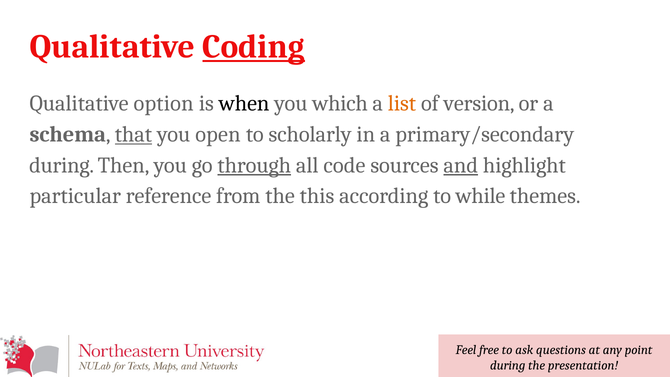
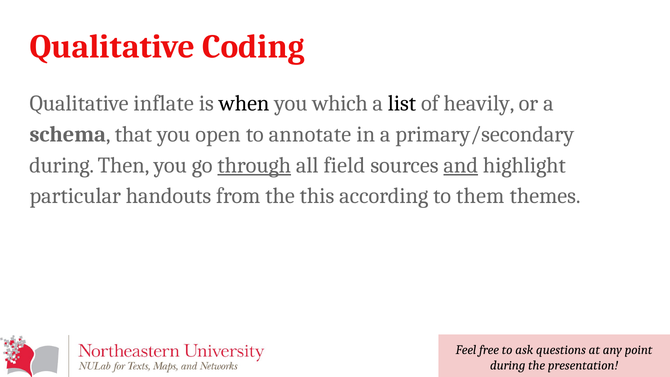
Coding underline: present -> none
option: option -> inflate
list colour: orange -> black
version: version -> heavily
that underline: present -> none
scholarly: scholarly -> annotate
code: code -> field
reference: reference -> handouts
while: while -> them
